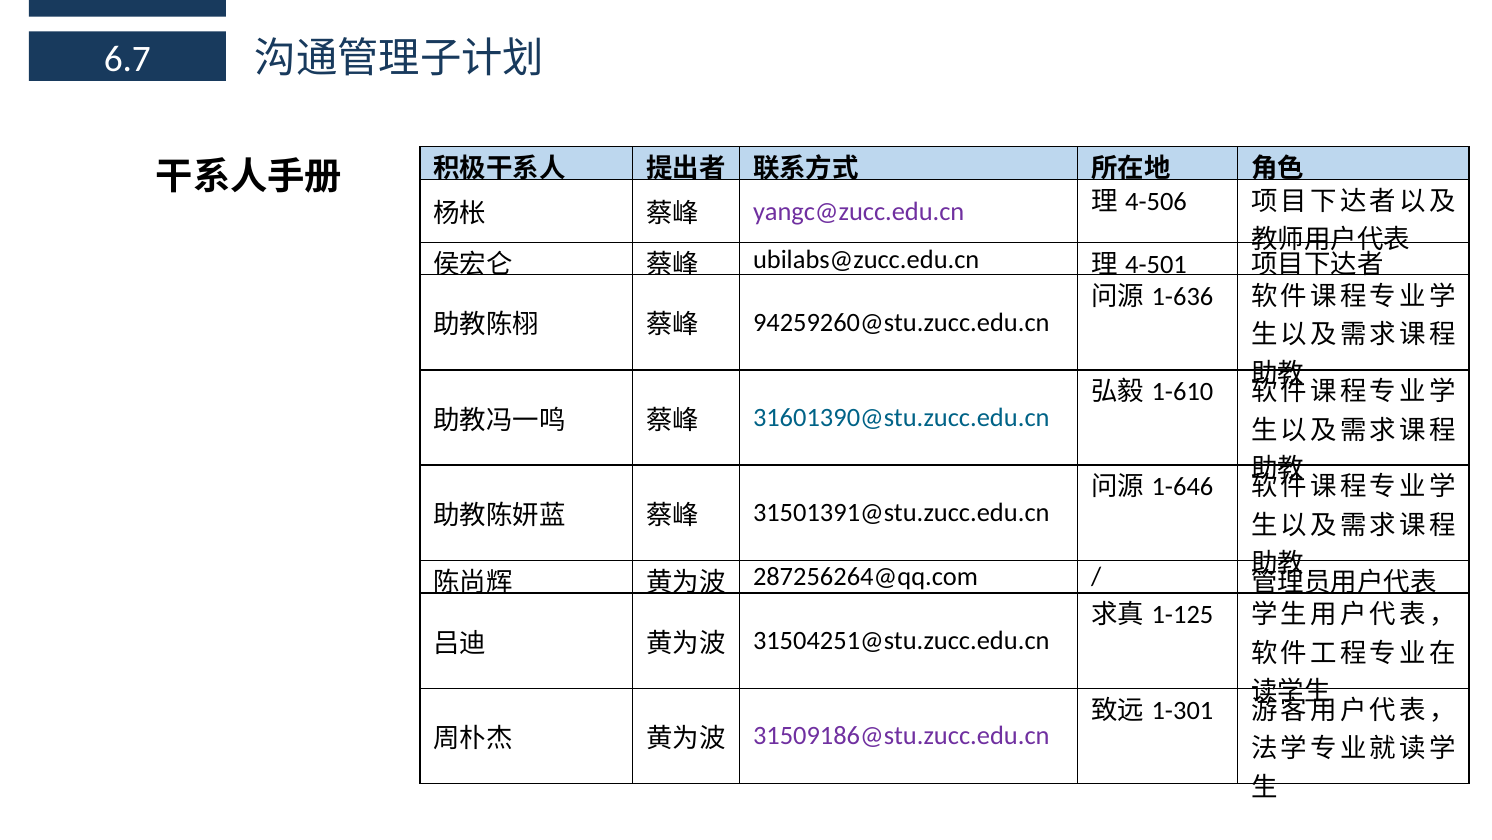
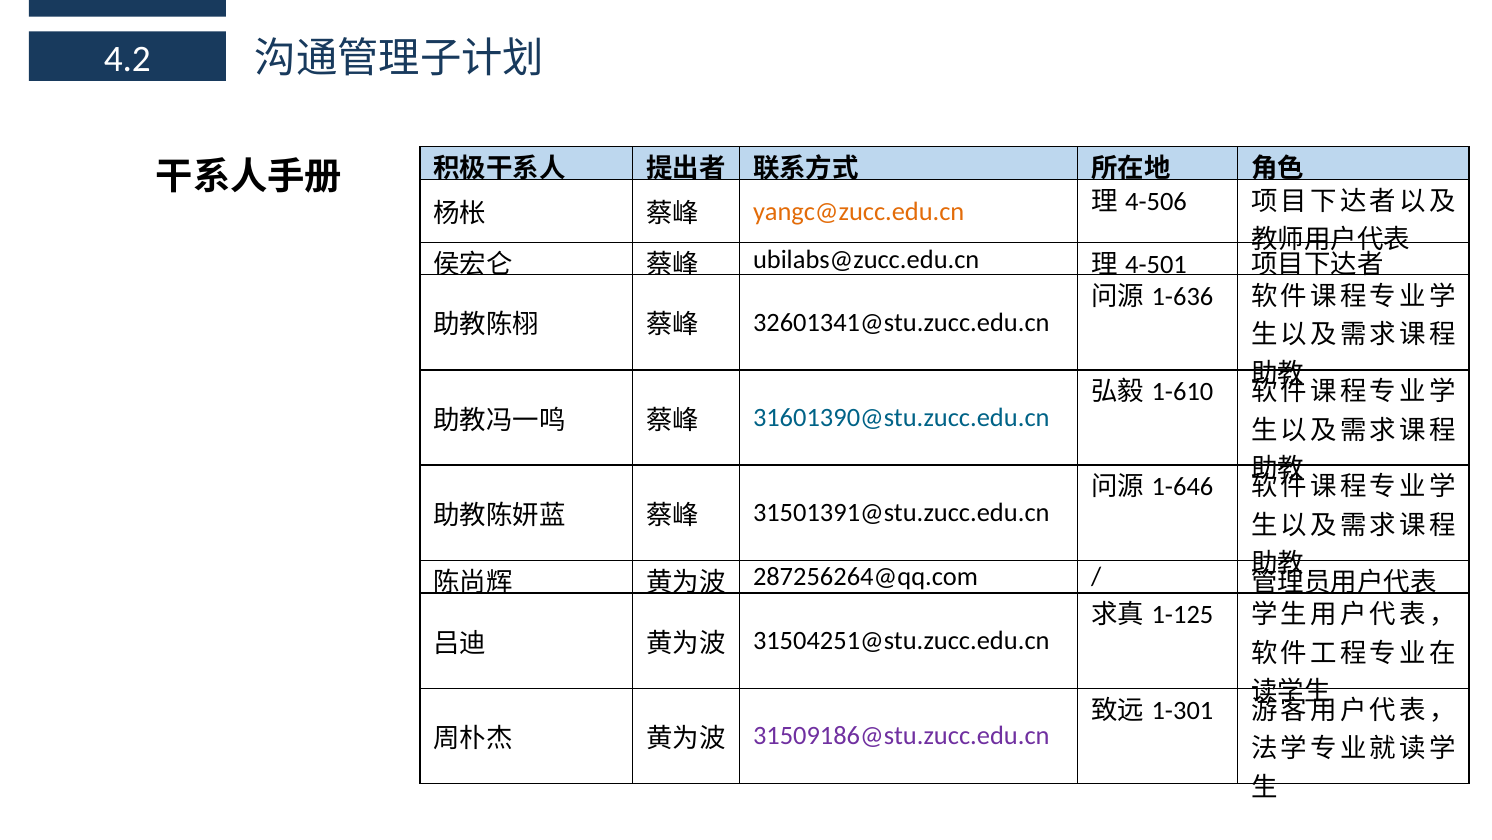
6.7: 6.7 -> 4.2
yangc@zucc.edu.cn colour: purple -> orange
94259260@stu.zucc.edu.cn: 94259260@stu.zucc.edu.cn -> 32601341@stu.zucc.edu.cn
